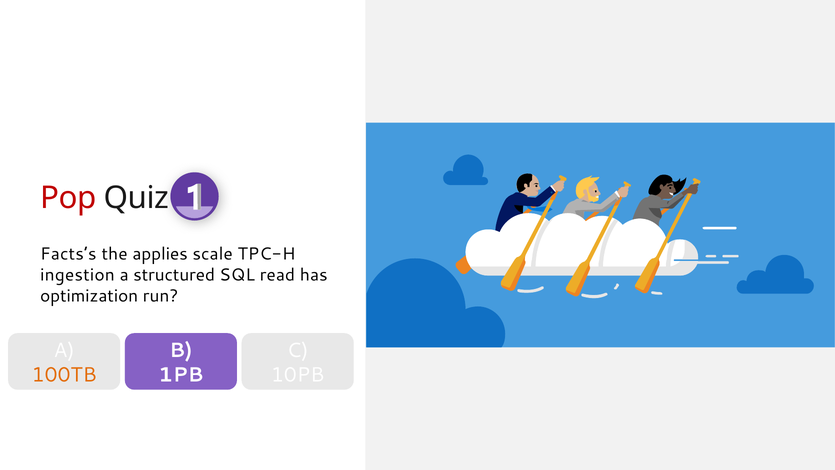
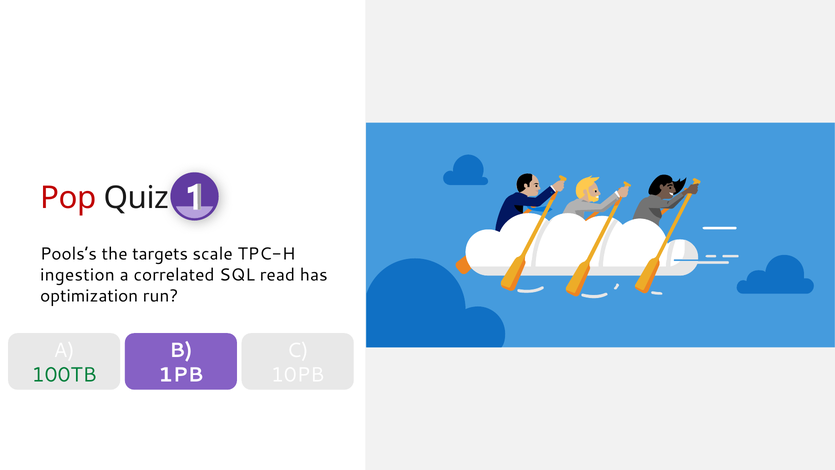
Facts’s: Facts’s -> Pools’s
applies: applies -> targets
structured: structured -> correlated
100TB colour: orange -> green
